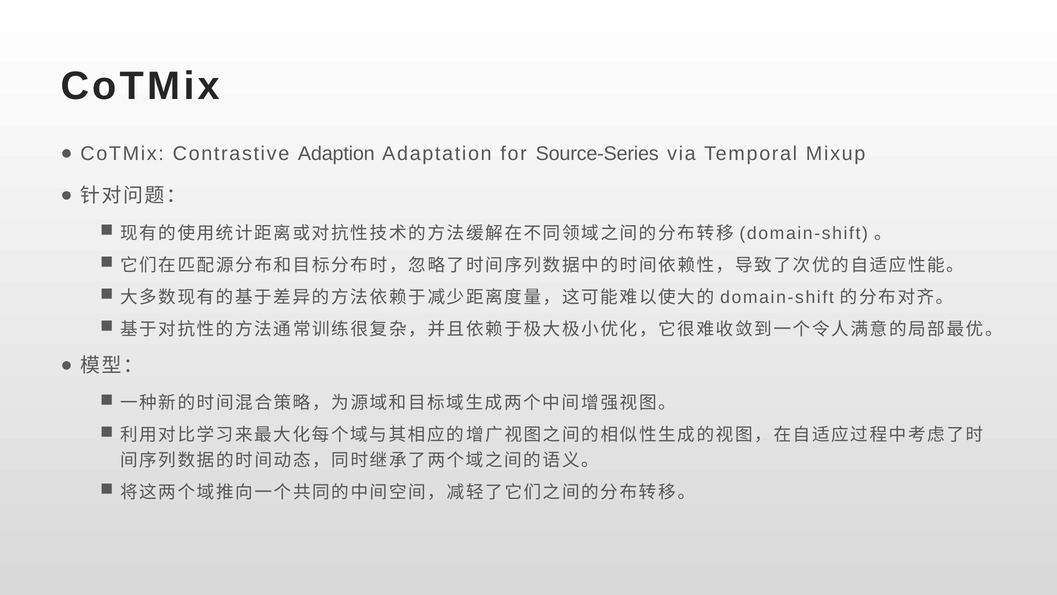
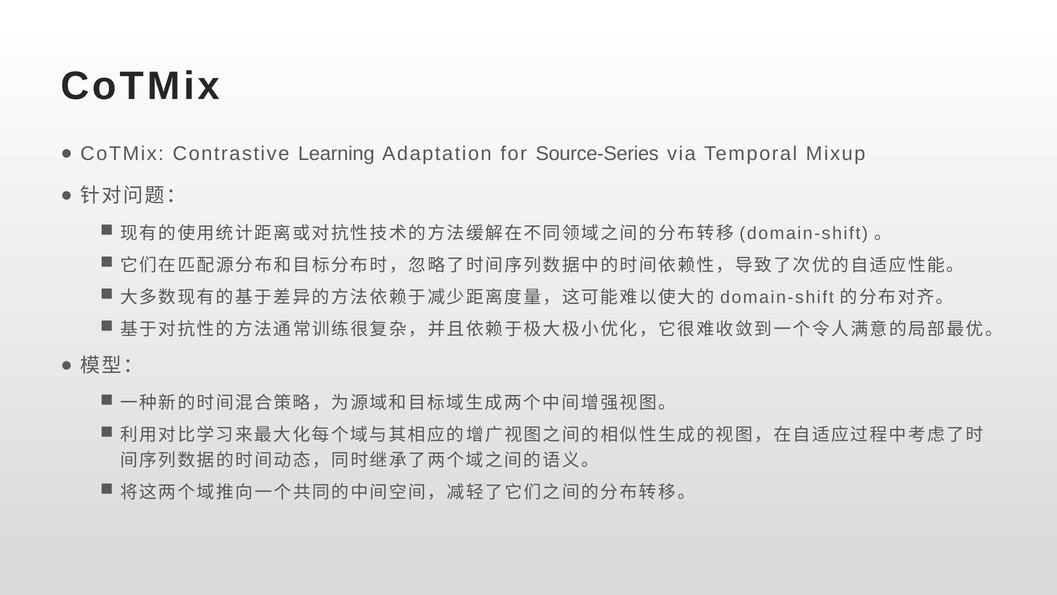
Adaption: Adaption -> Learning
